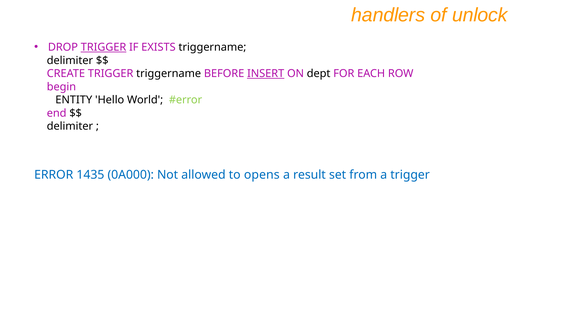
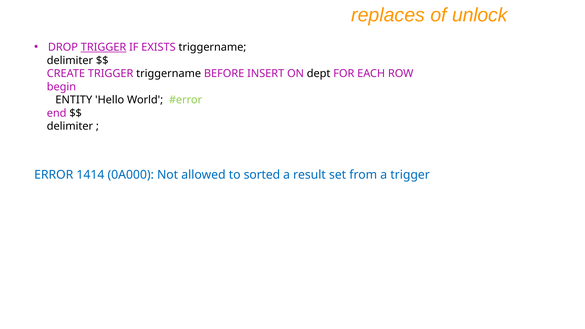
handlers: handlers -> replaces
INSERT underline: present -> none
1435: 1435 -> 1414
opens: opens -> sorted
